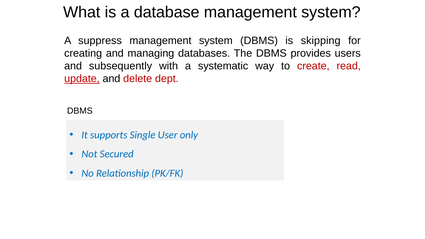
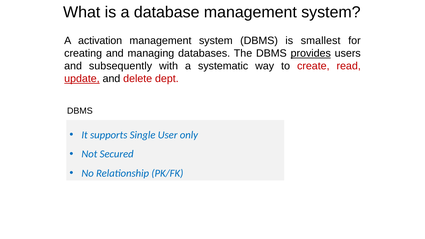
suppress: suppress -> activation
skipping: skipping -> smallest
provides underline: none -> present
